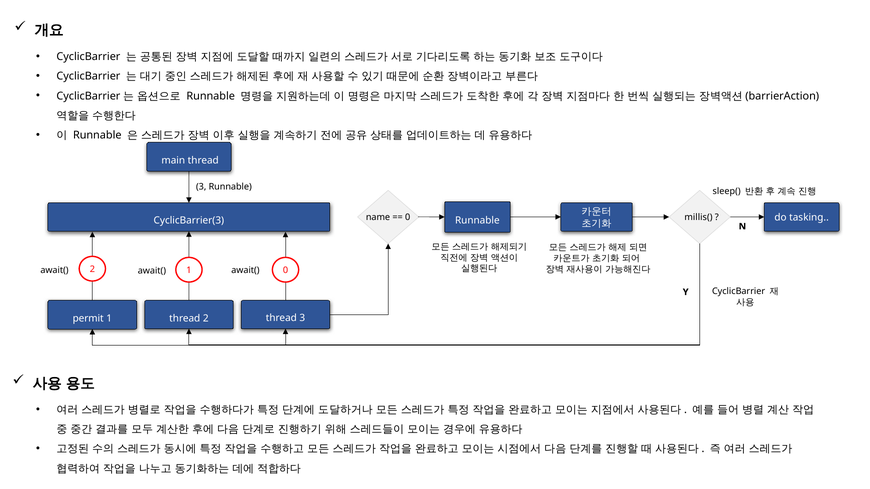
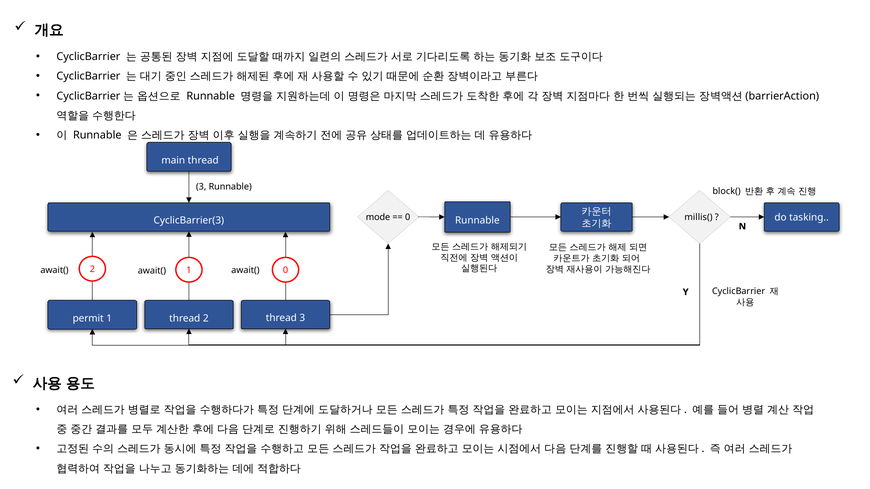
sleep(: sleep( -> block(
name: name -> mode
